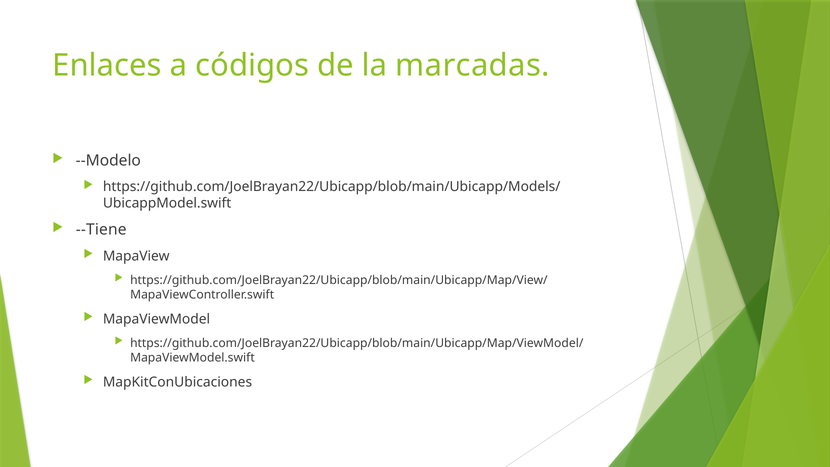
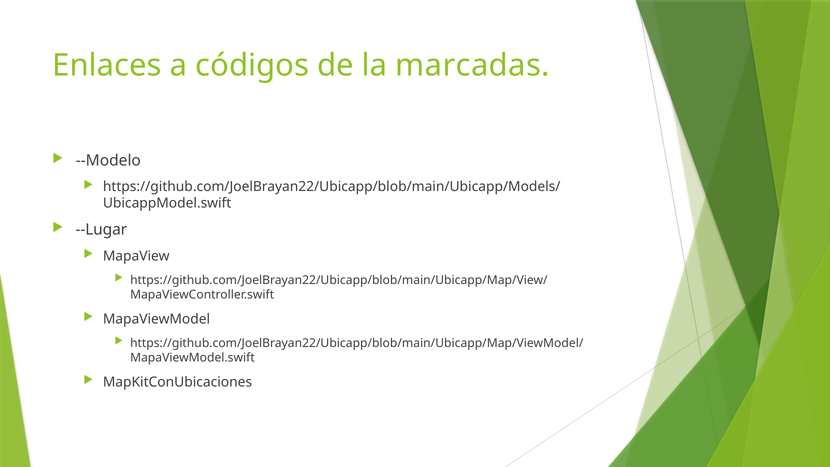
--Tiene: --Tiene -> --Lugar
